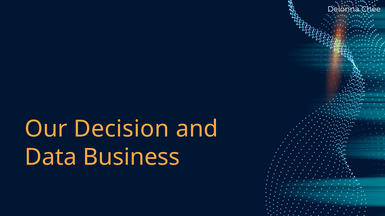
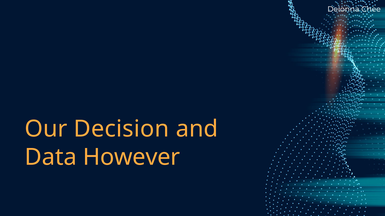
Business: Business -> However
